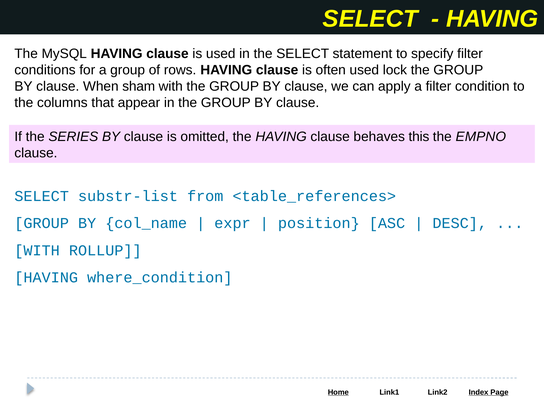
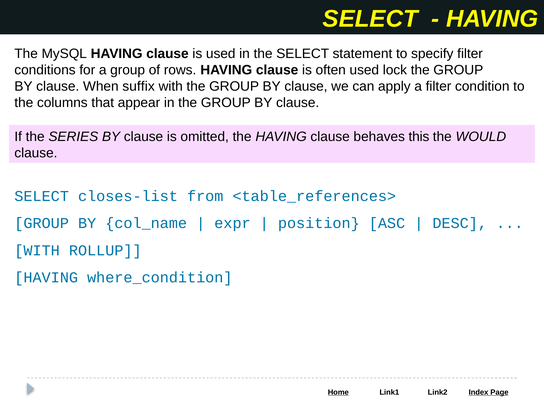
sham: sham -> suffix
EMPNO: EMPNO -> WOULD
substr-list: substr-list -> closes-list
